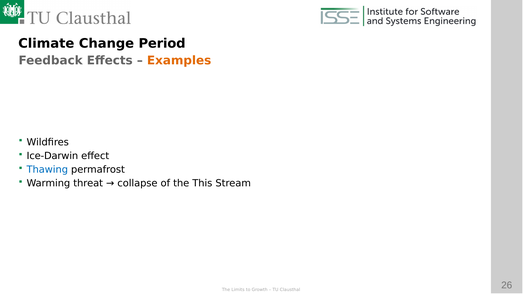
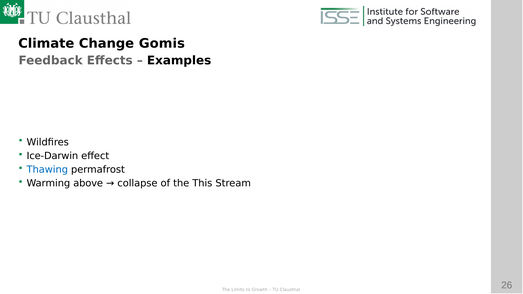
Period: Period -> Gomis
Examples colour: orange -> black
threat: threat -> above
